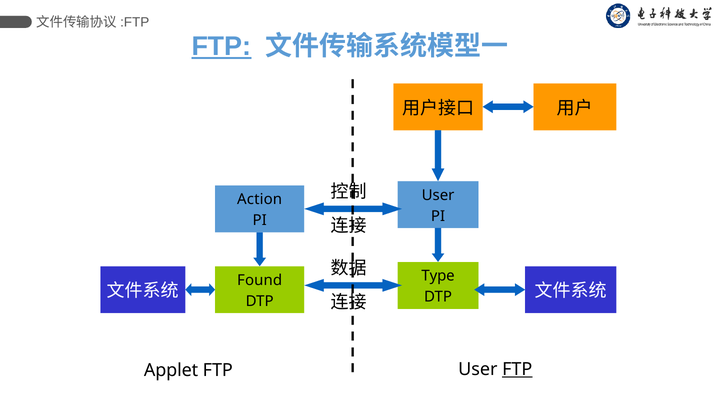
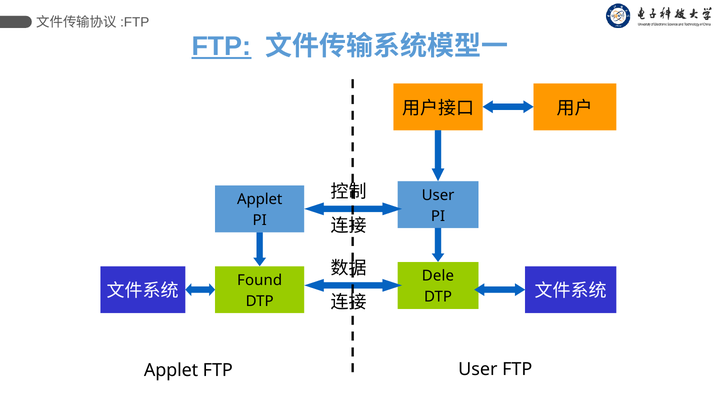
Action at (260, 199): Action -> Applet
Type: Type -> Dele
FTP at (517, 369) underline: present -> none
